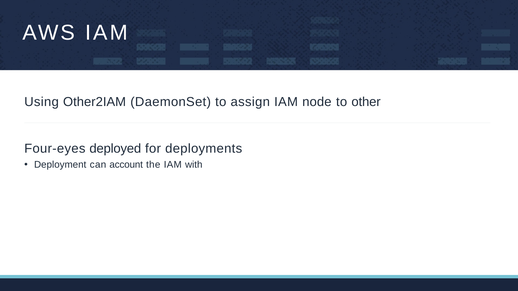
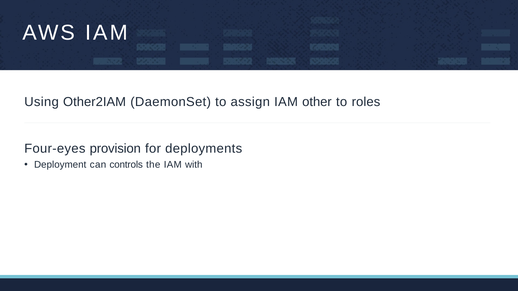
node: node -> other
other: other -> roles
deployed: deployed -> provision
account: account -> controls
